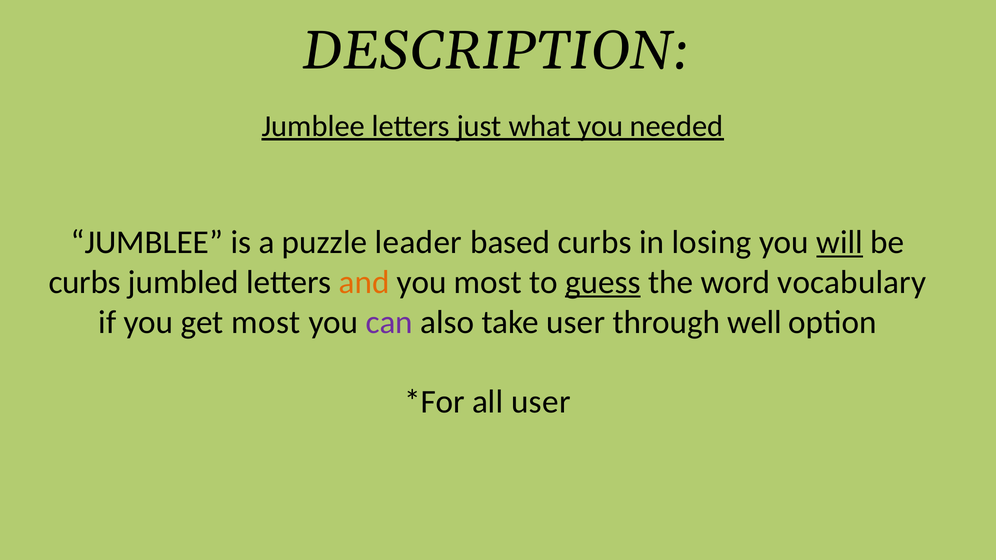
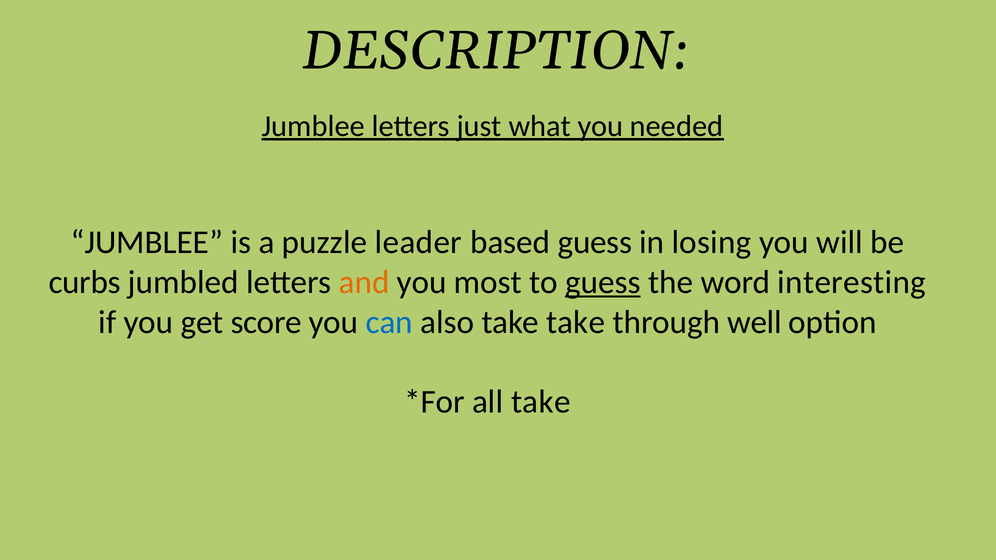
based curbs: curbs -> guess
will underline: present -> none
vocabulary: vocabulary -> interesting
get most: most -> score
can colour: purple -> blue
take user: user -> take
all user: user -> take
